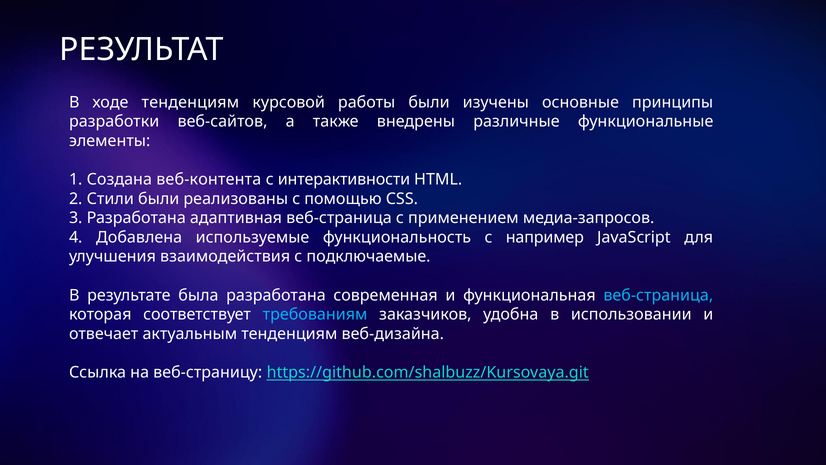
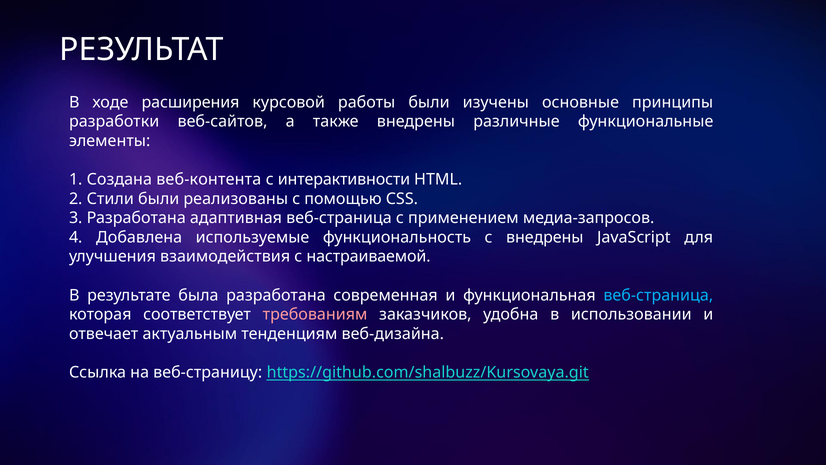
ходе тенденциям: тенденциям -> расширения
с например: например -> внедрены
подключаемые: подключаемые -> настраиваемой
требованиям colour: light blue -> pink
